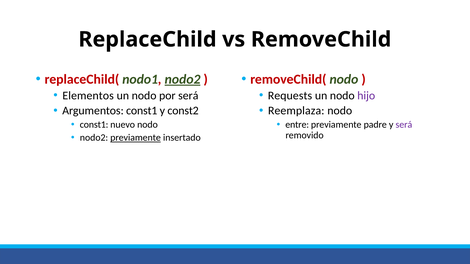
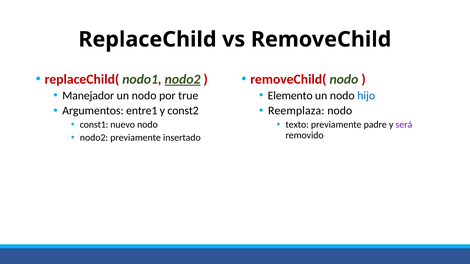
Elementos: Elementos -> Manejador
por será: será -> true
Requests: Requests -> Elemento
hijo colour: purple -> blue
Argumentos const1: const1 -> entre1
entre: entre -> texto
previamente at (136, 138) underline: present -> none
